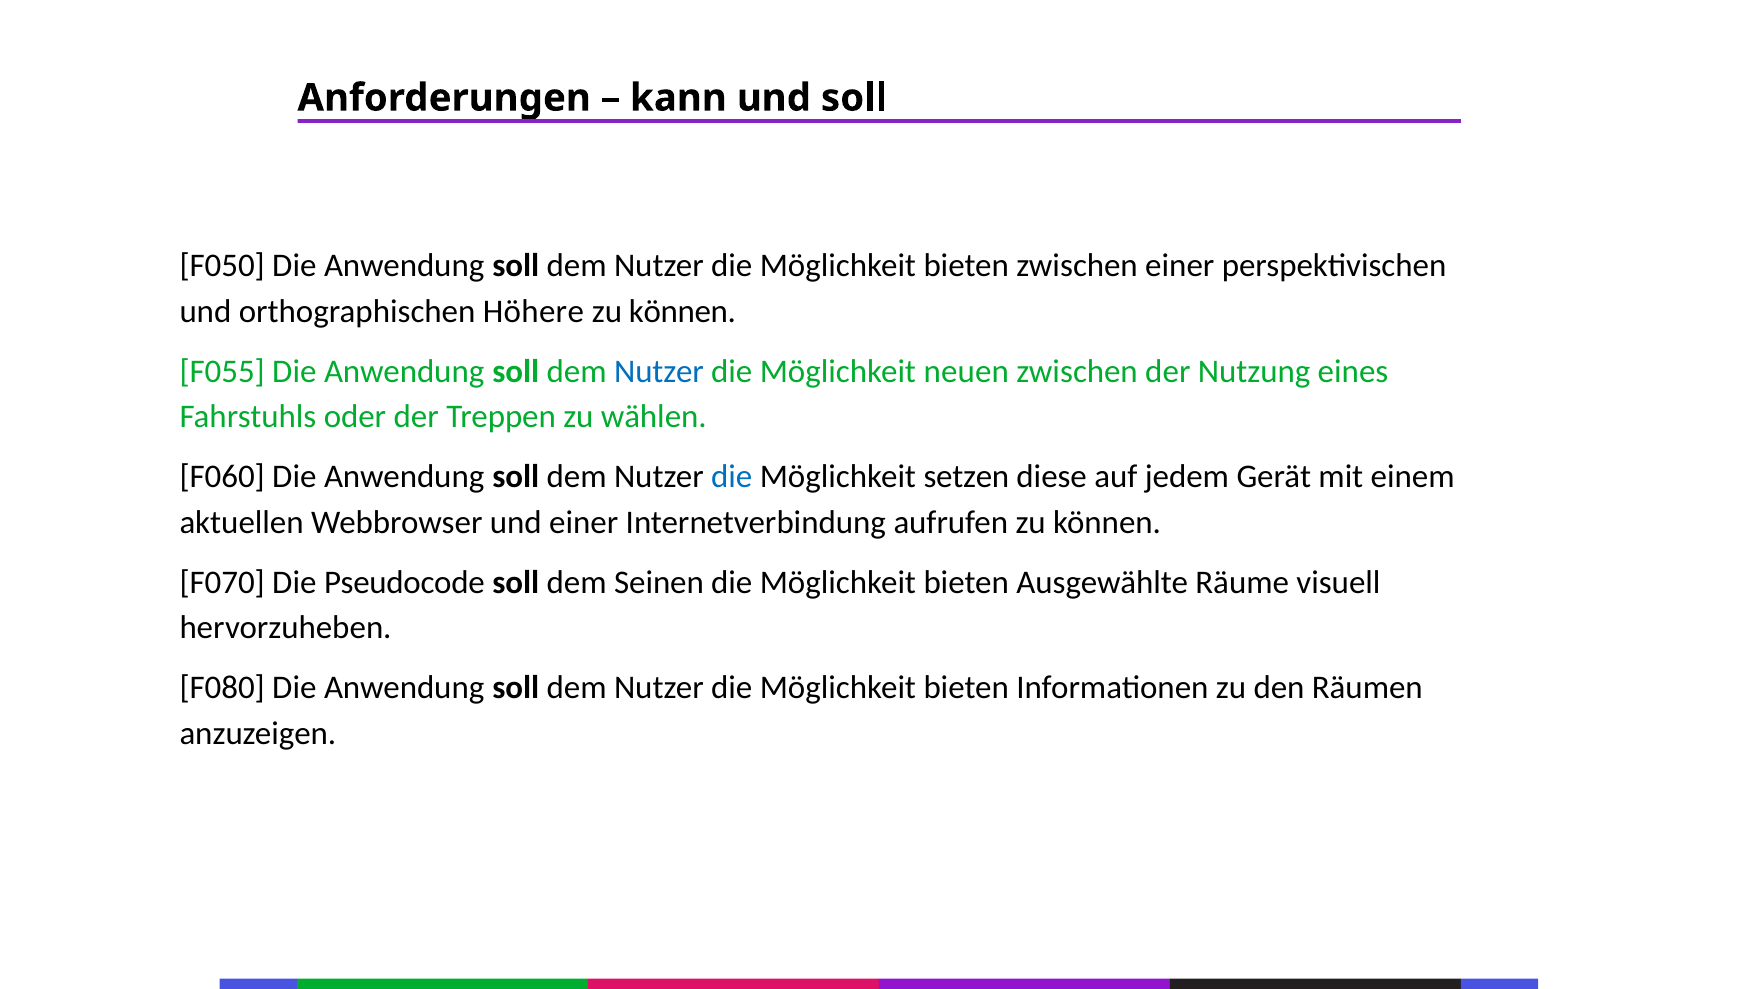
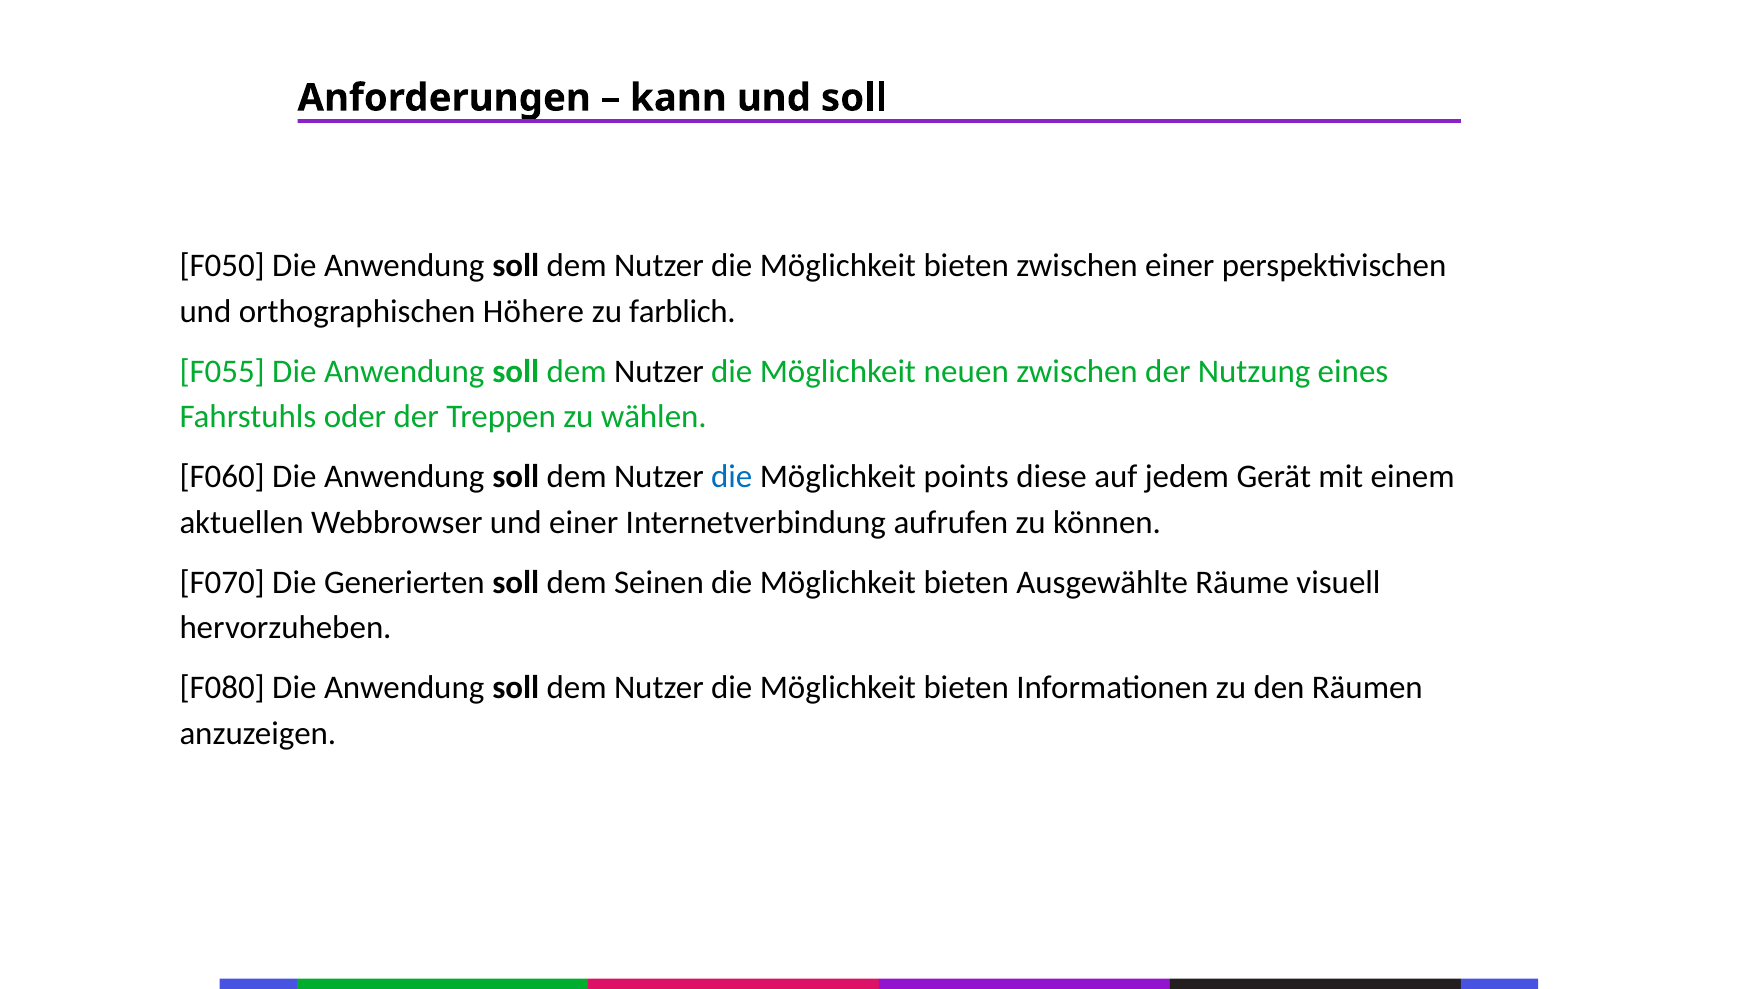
können at (682, 311): können -> farblich
Nutzer at (659, 371) colour: blue -> black
setzen: setzen -> points
Pseudocode: Pseudocode -> Generierten
